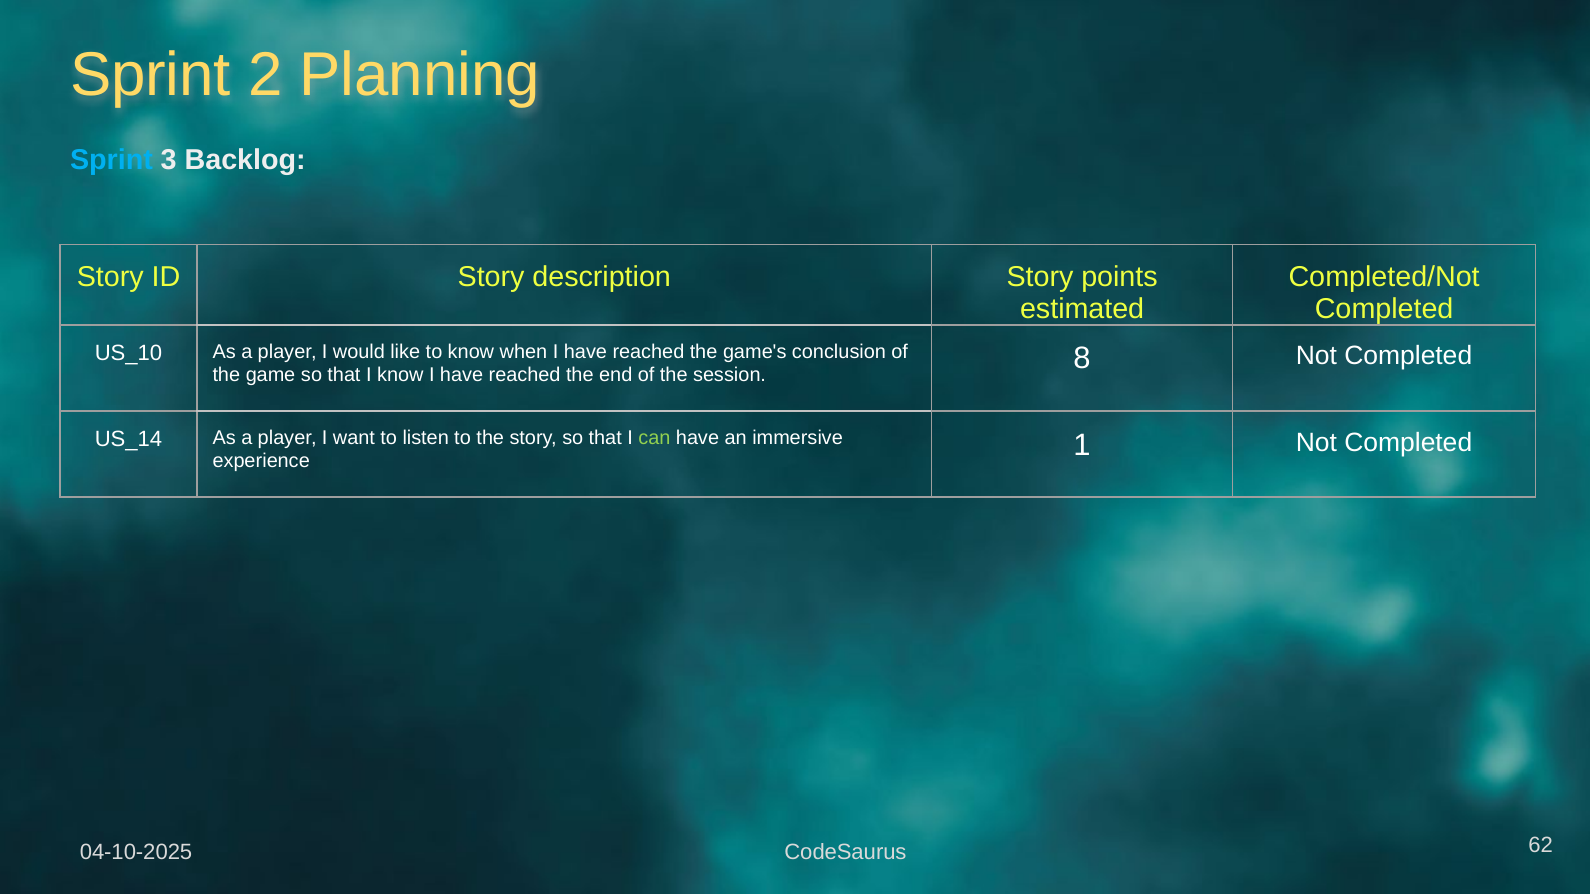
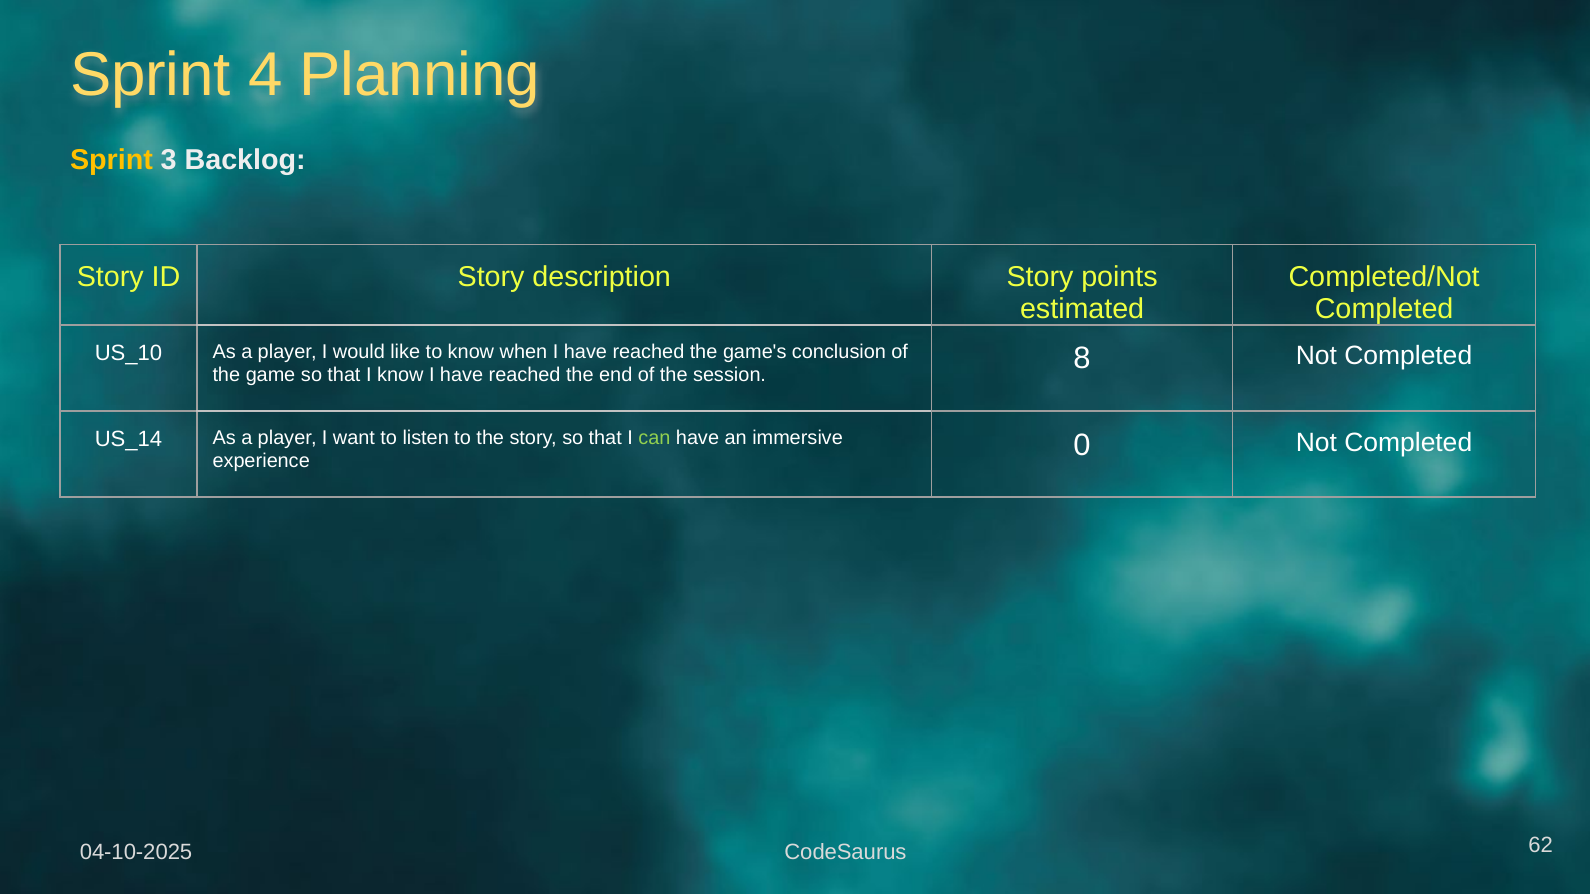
2: 2 -> 4
Sprint at (111, 160) colour: light blue -> yellow
1: 1 -> 0
